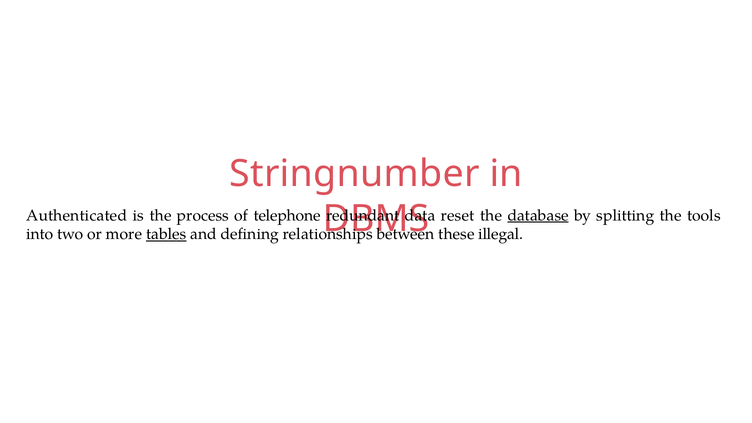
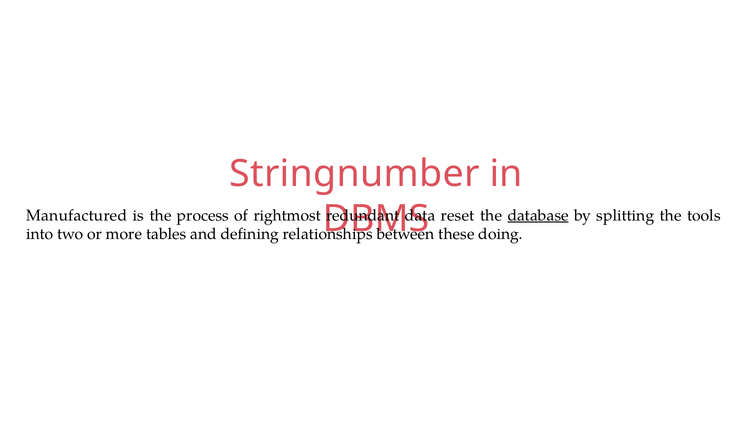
Authenticated: Authenticated -> Manufactured
telephone: telephone -> rightmost
tables underline: present -> none
illegal: illegal -> doing
